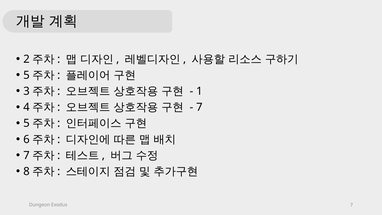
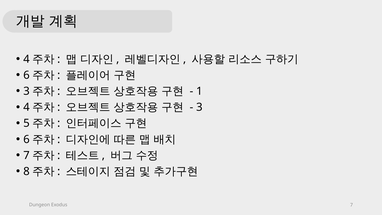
2 at (26, 59): 2 -> 4
5 at (26, 75): 5 -> 6
7 at (199, 107): 7 -> 3
